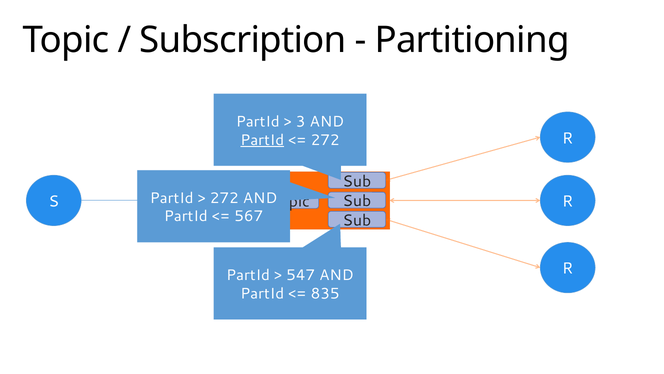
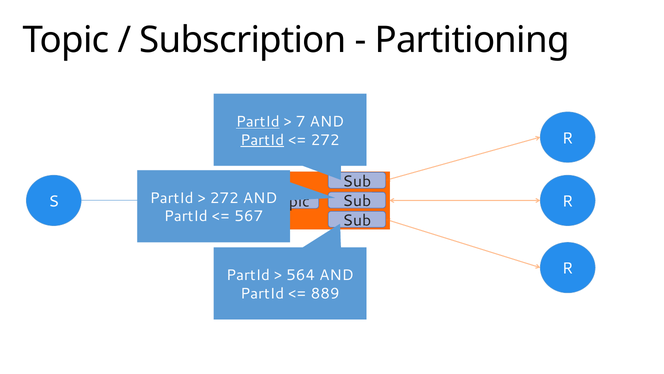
PartId at (258, 122) underline: none -> present
3: 3 -> 7
547: 547 -> 564
835: 835 -> 889
